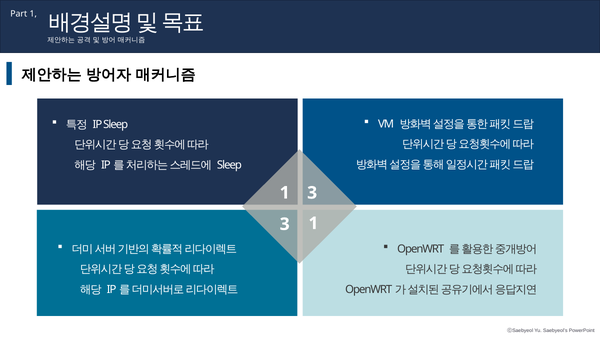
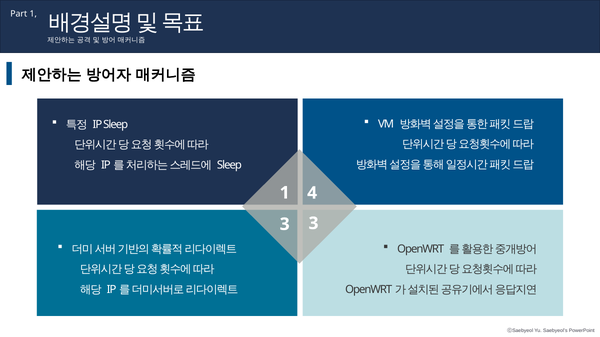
1 3: 3 -> 4
3 1: 1 -> 3
